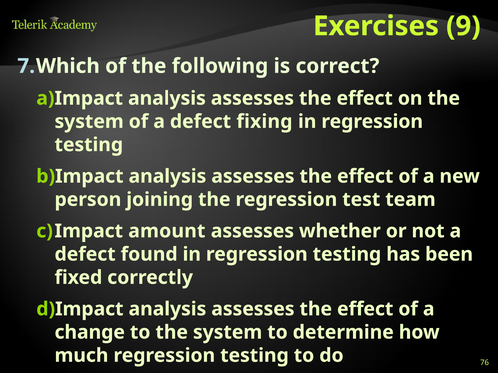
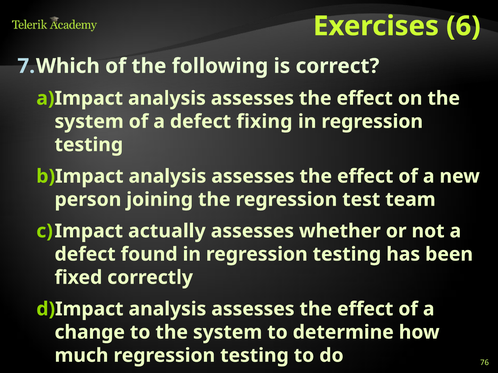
9: 9 -> 6
amount: amount -> actually
